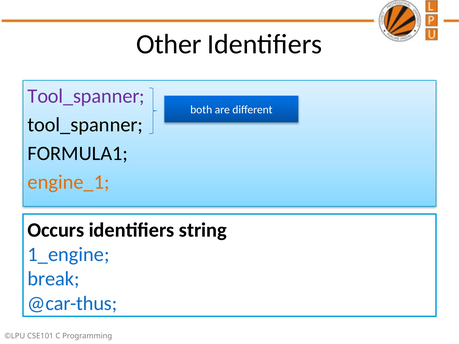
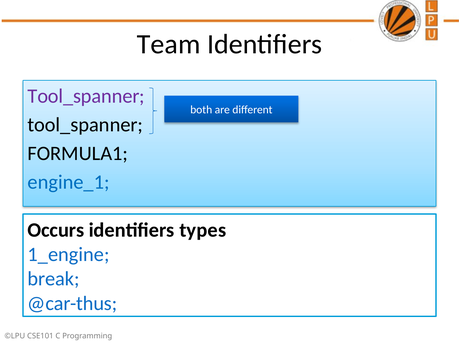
Other: Other -> Team
engine_1 colour: orange -> blue
string: string -> types
